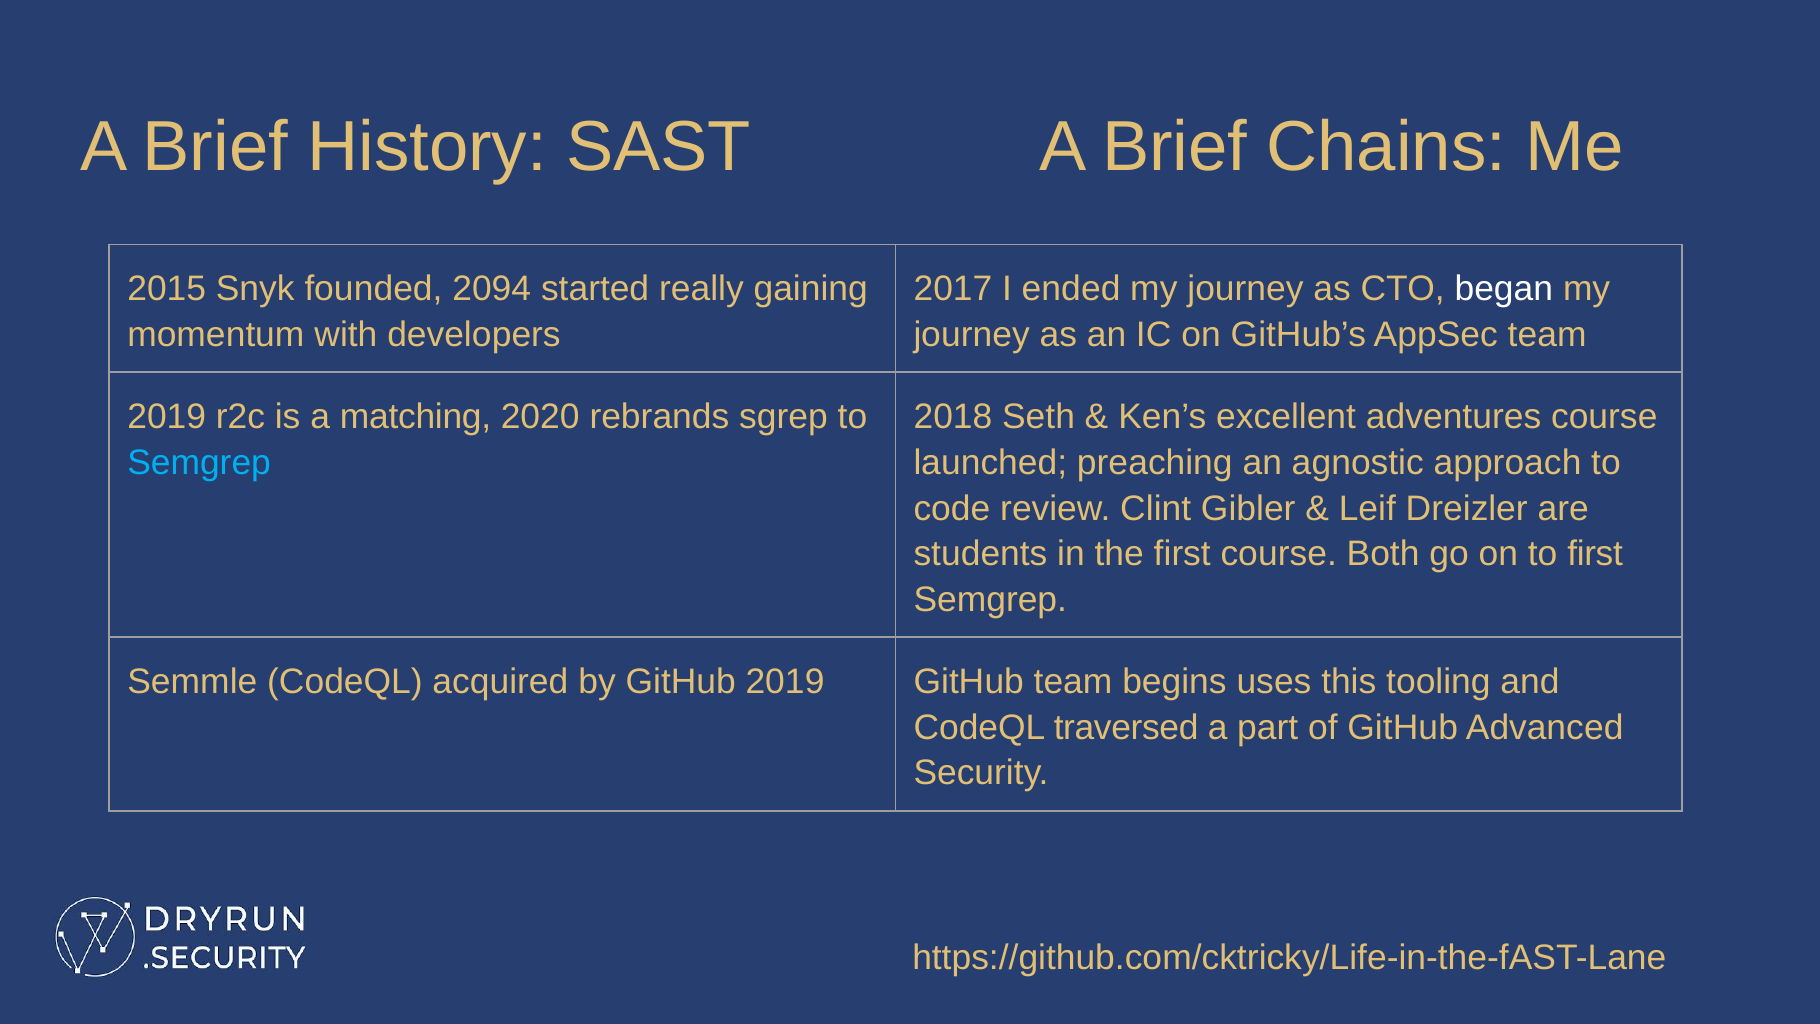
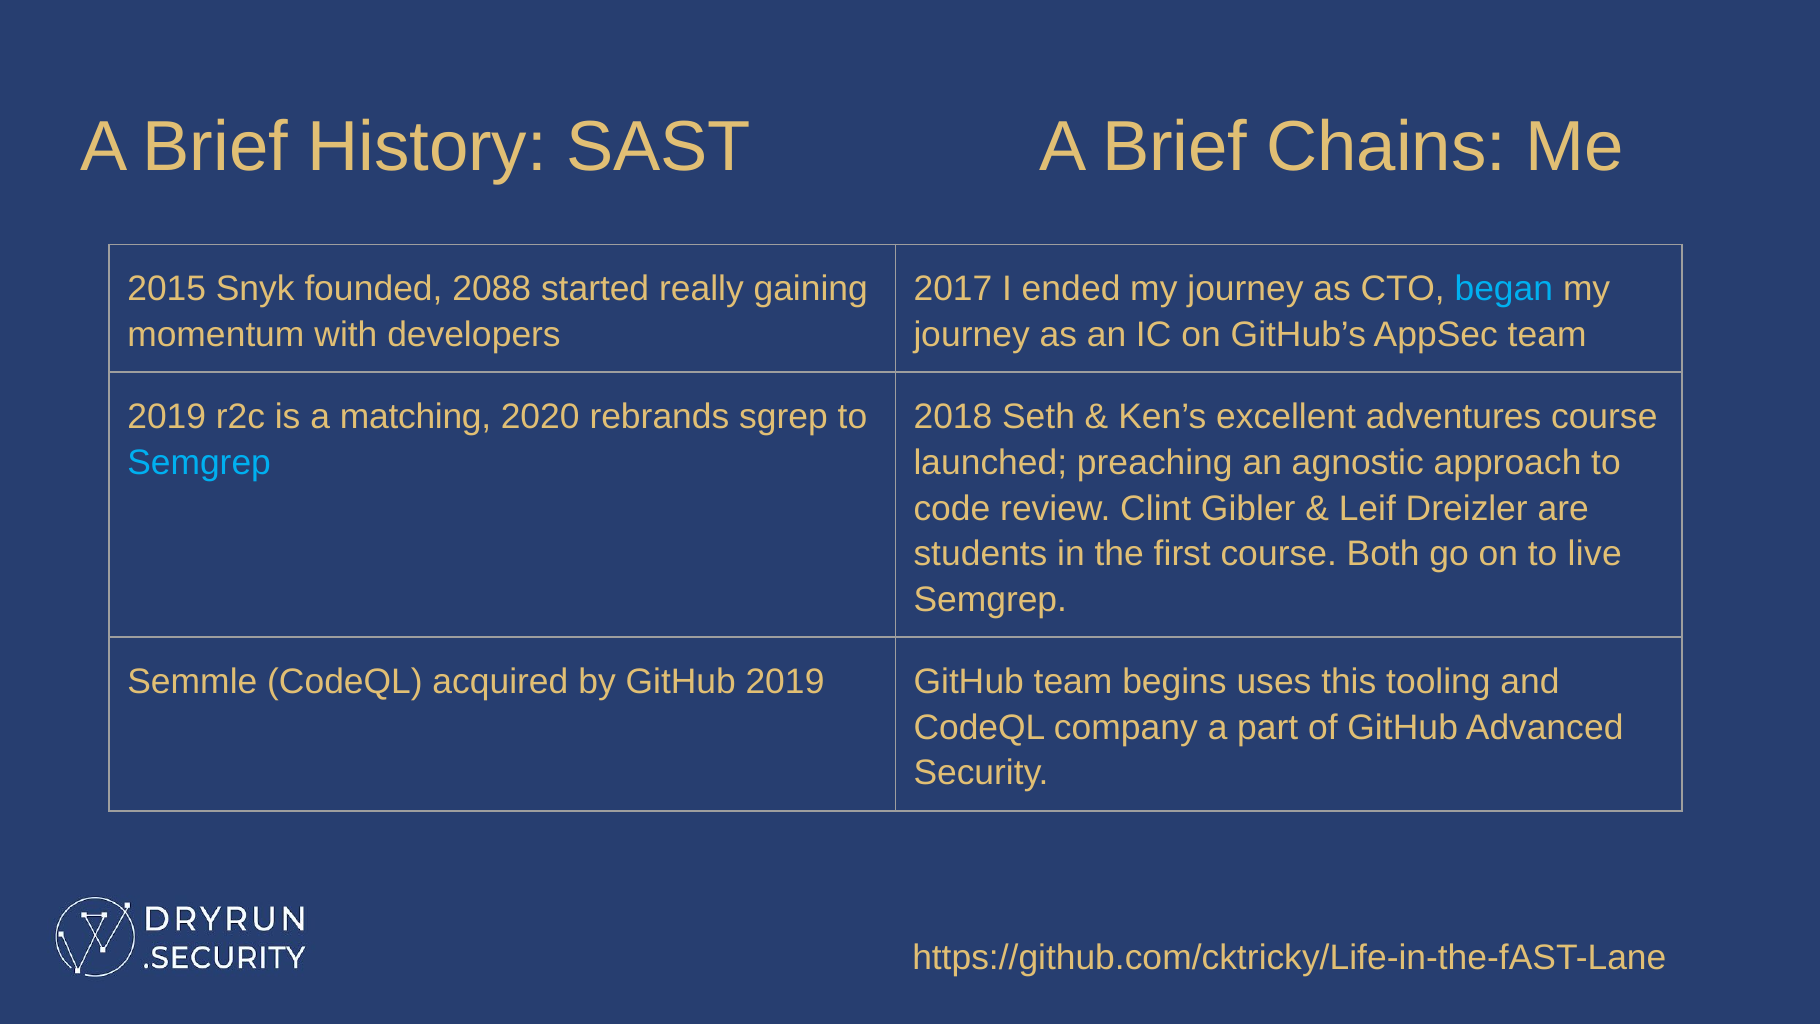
2094: 2094 -> 2088
began colour: white -> light blue
to first: first -> live
traversed: traversed -> company
